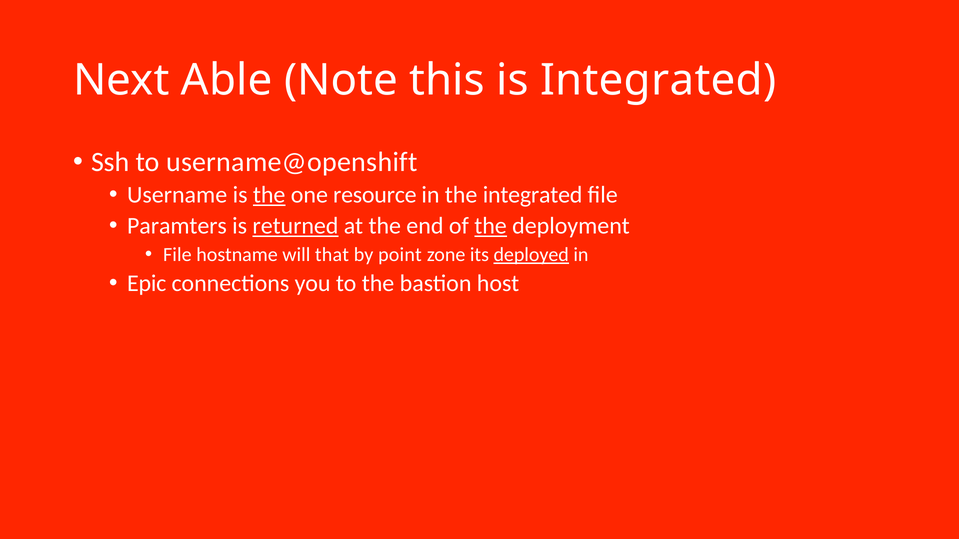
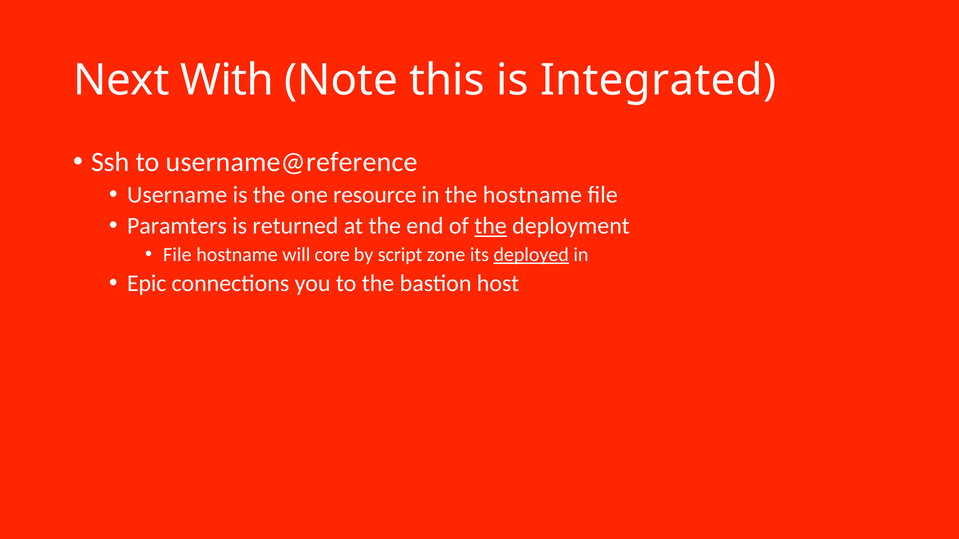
Able: Able -> With
username@openshift: username@openshift -> username@reference
the at (269, 195) underline: present -> none
the integrated: integrated -> hostname
returned underline: present -> none
that: that -> core
point: point -> script
